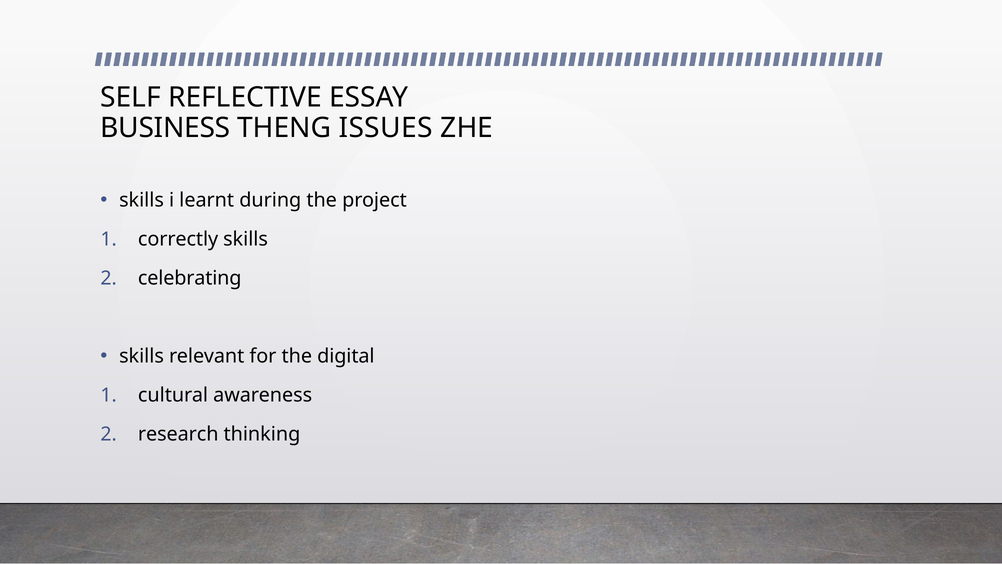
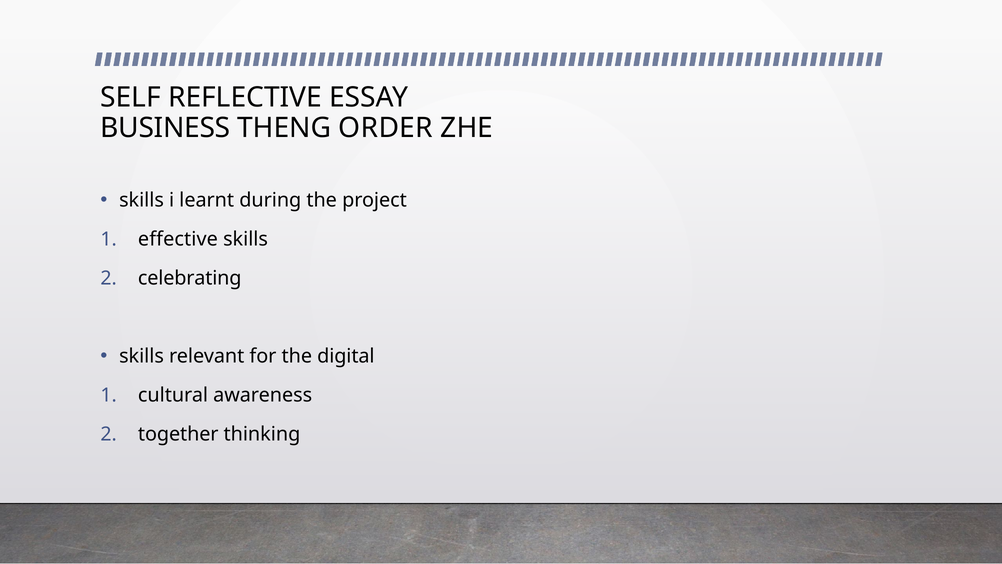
ISSUES: ISSUES -> ORDER
correctly: correctly -> effective
research: research -> together
